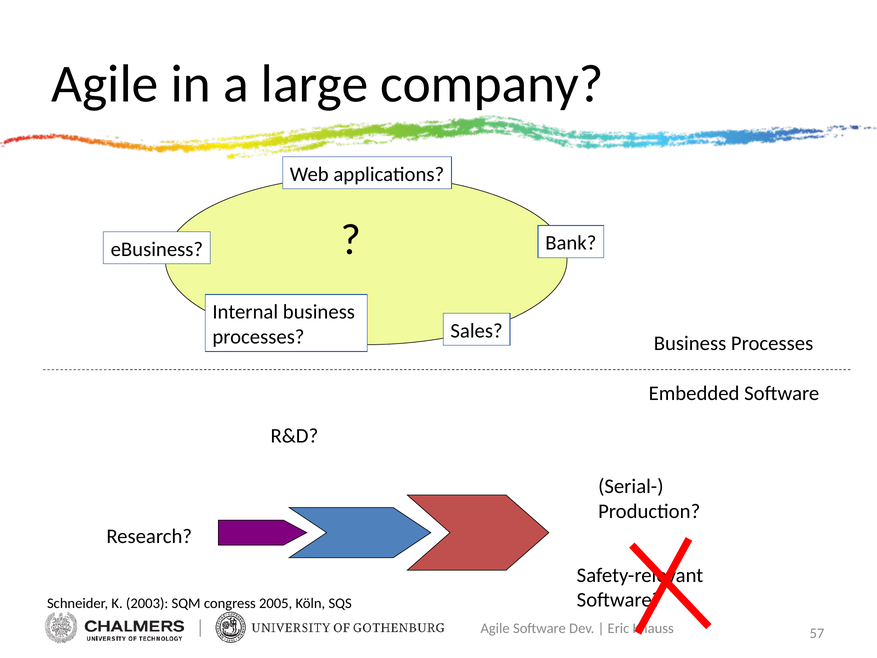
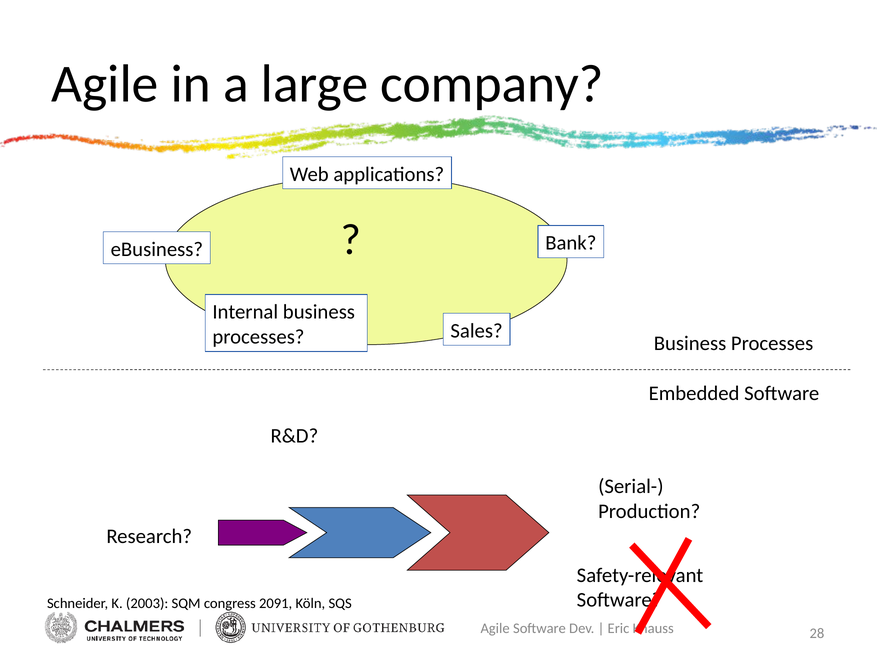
2005: 2005 -> 2091
57: 57 -> 28
